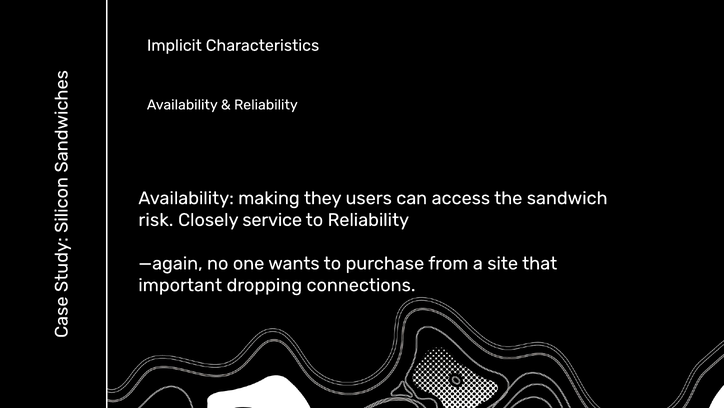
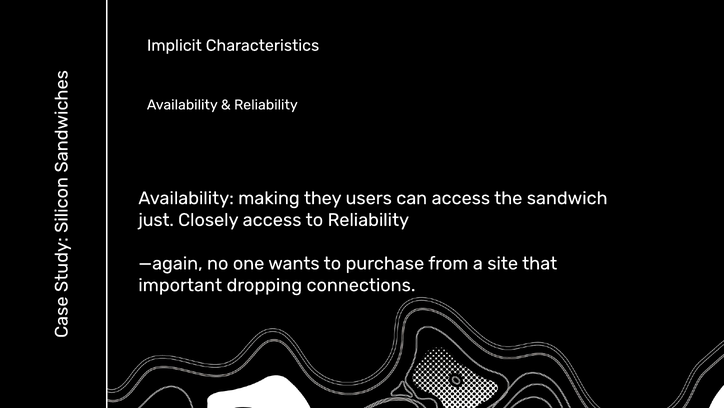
risk: risk -> just
Closely service: service -> access
